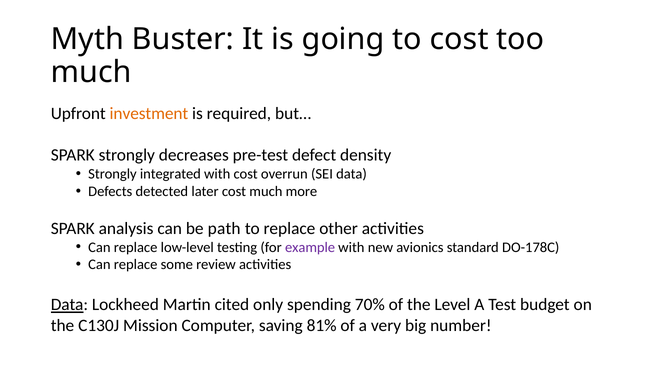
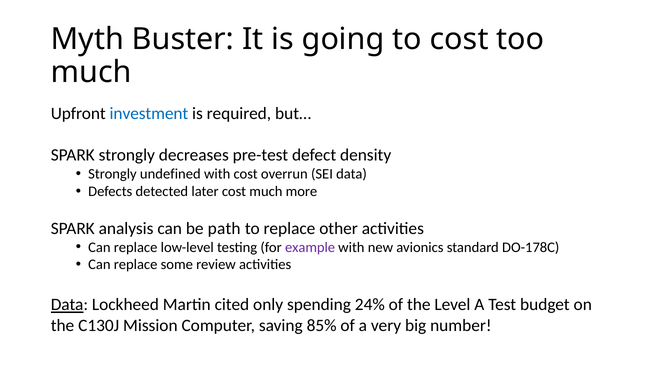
investment colour: orange -> blue
integrated: integrated -> undefined
70%: 70% -> 24%
81%: 81% -> 85%
